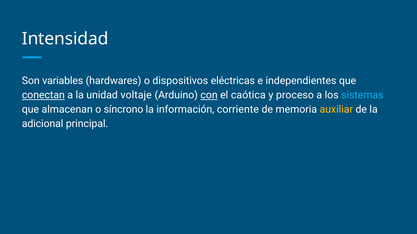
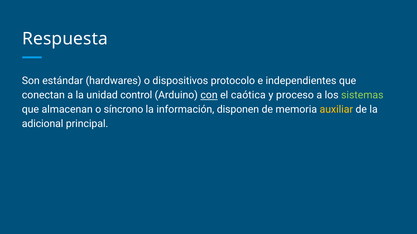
Intensidad: Intensidad -> Respuesta
variables: variables -> estándar
eléctricas: eléctricas -> protocolo
conectan underline: present -> none
voltaje: voltaje -> control
sistemas colour: light blue -> light green
corriente: corriente -> disponen
